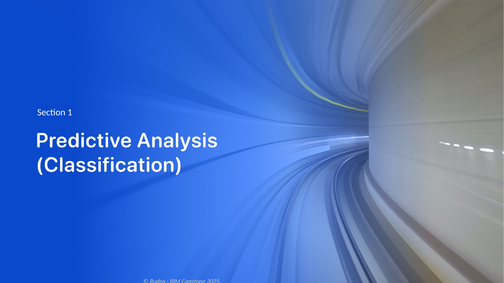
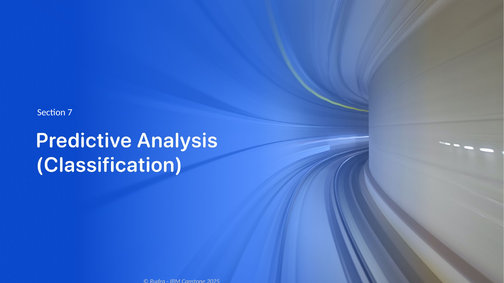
1: 1 -> 7
